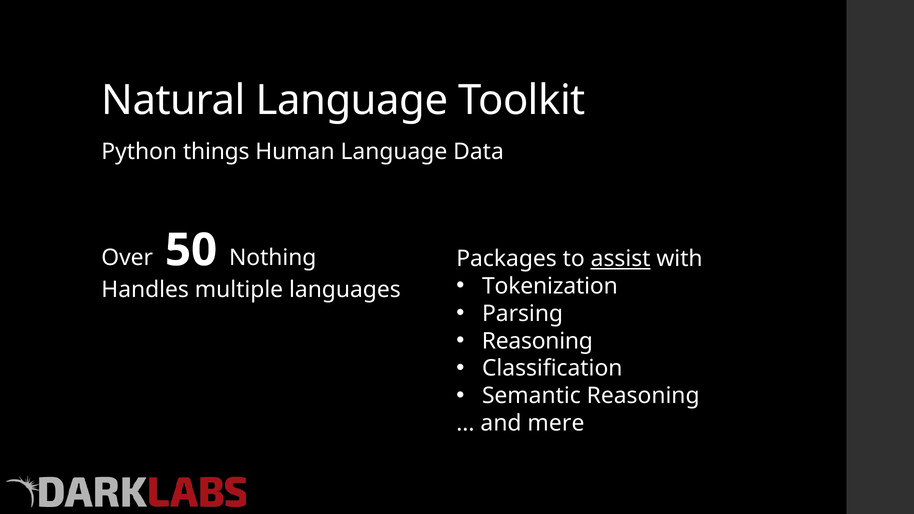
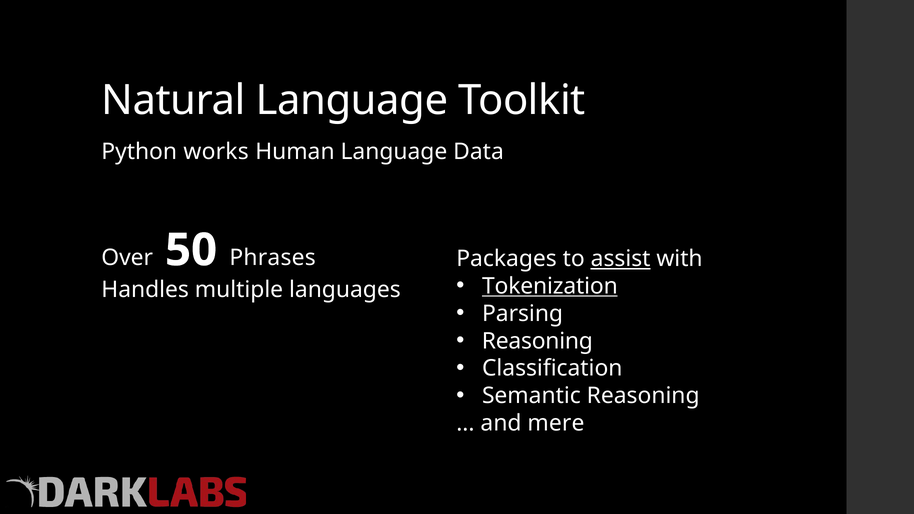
things: things -> works
Nothing: Nothing -> Phrases
Tokenization underline: none -> present
